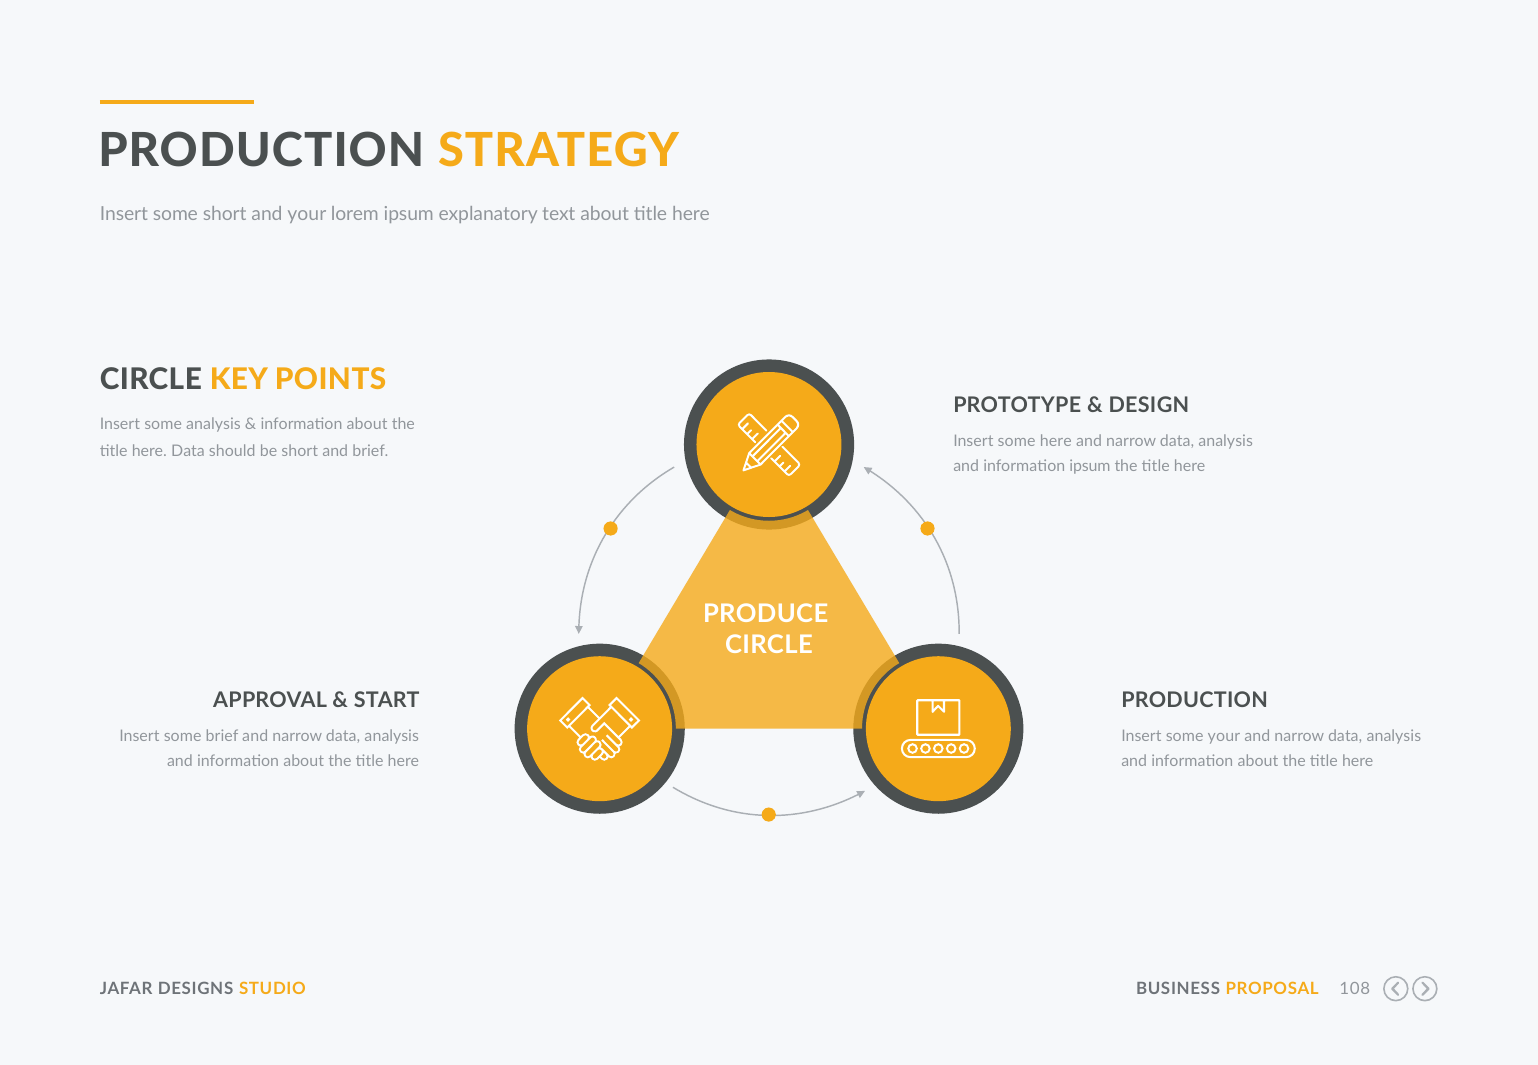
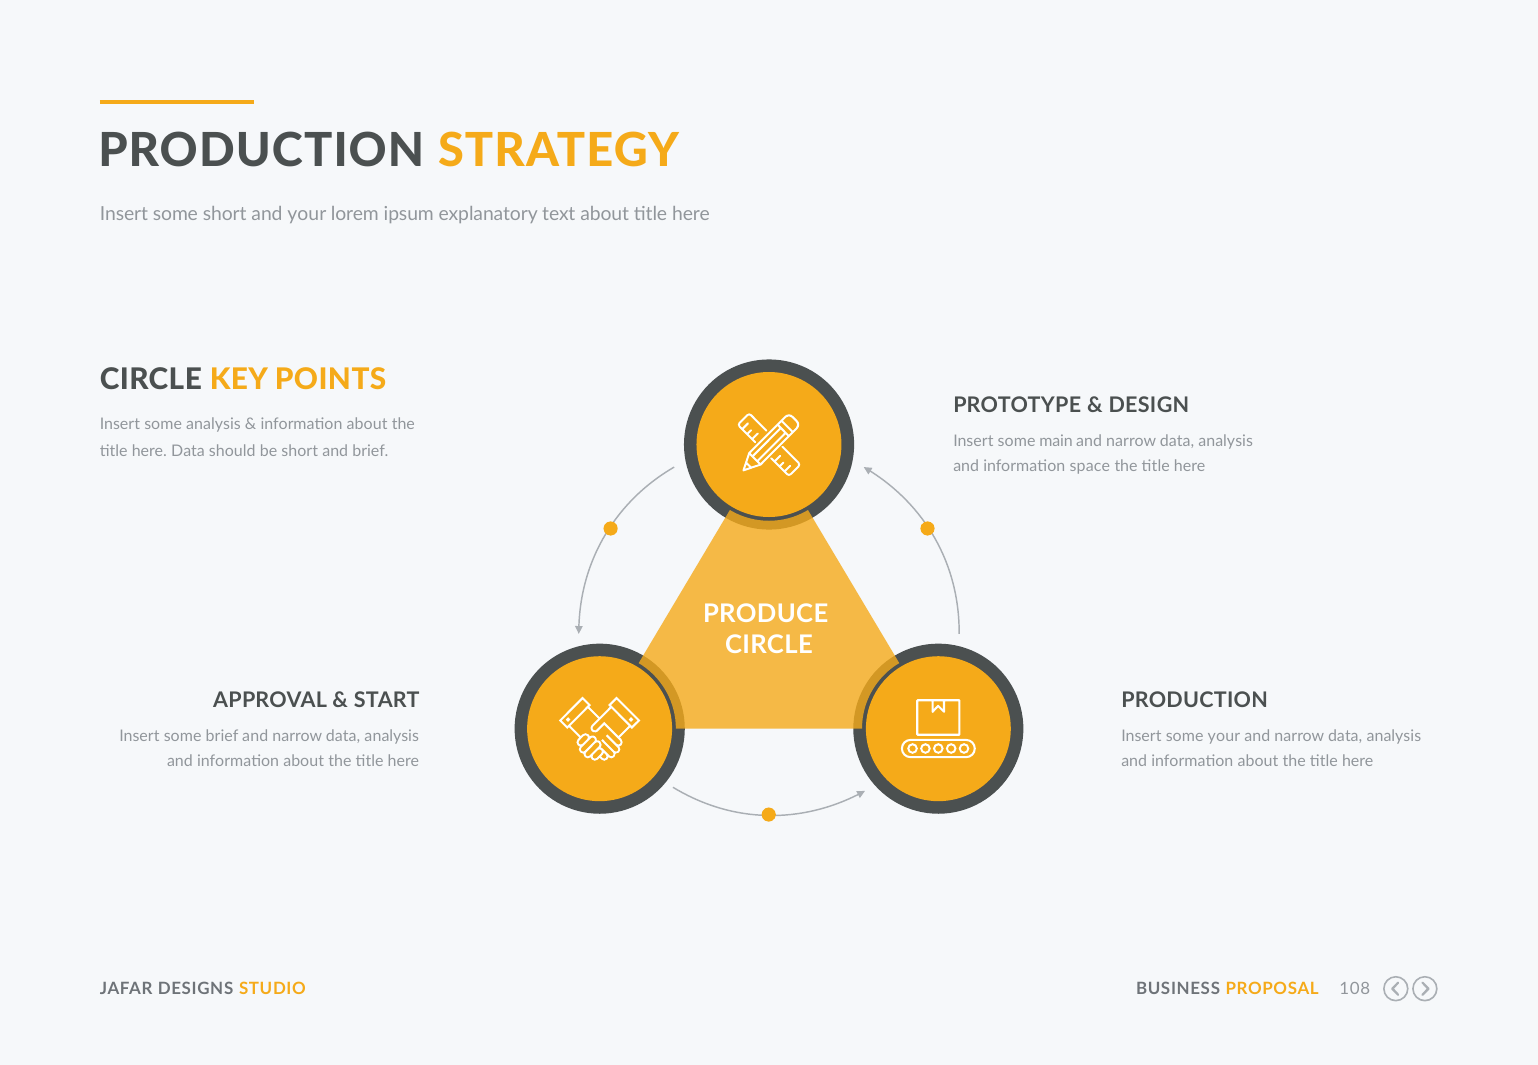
some here: here -> main
information ipsum: ipsum -> space
